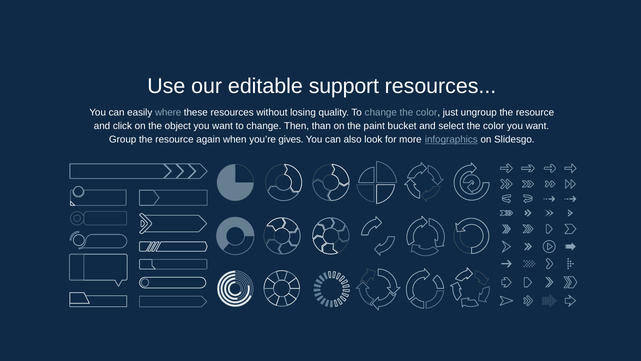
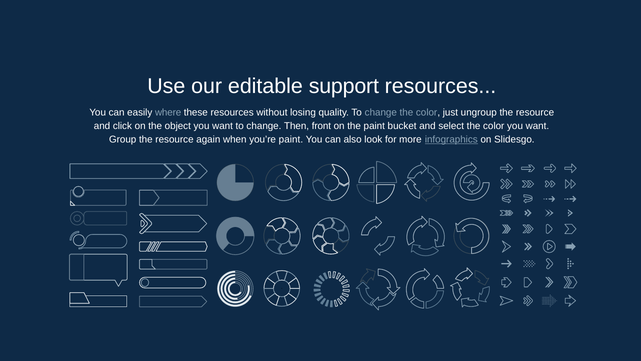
than: than -> front
you’re gives: gives -> paint
